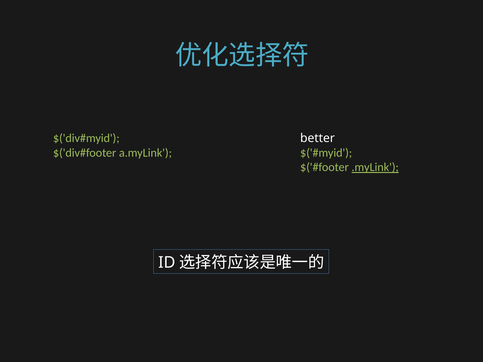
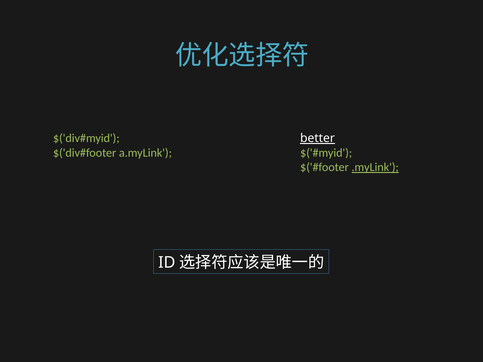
better underline: none -> present
